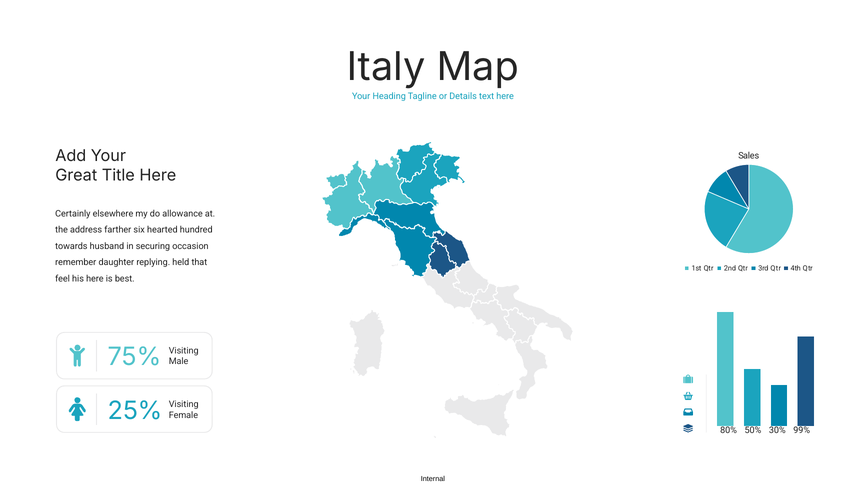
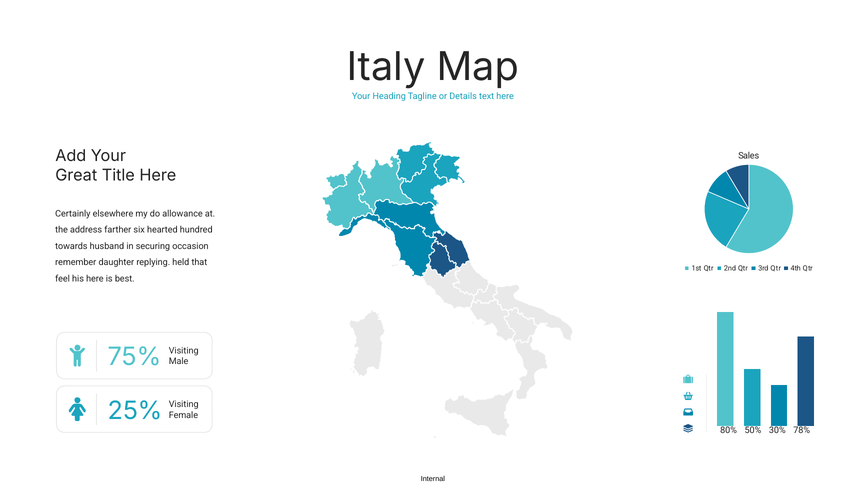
99%: 99% -> 78%
